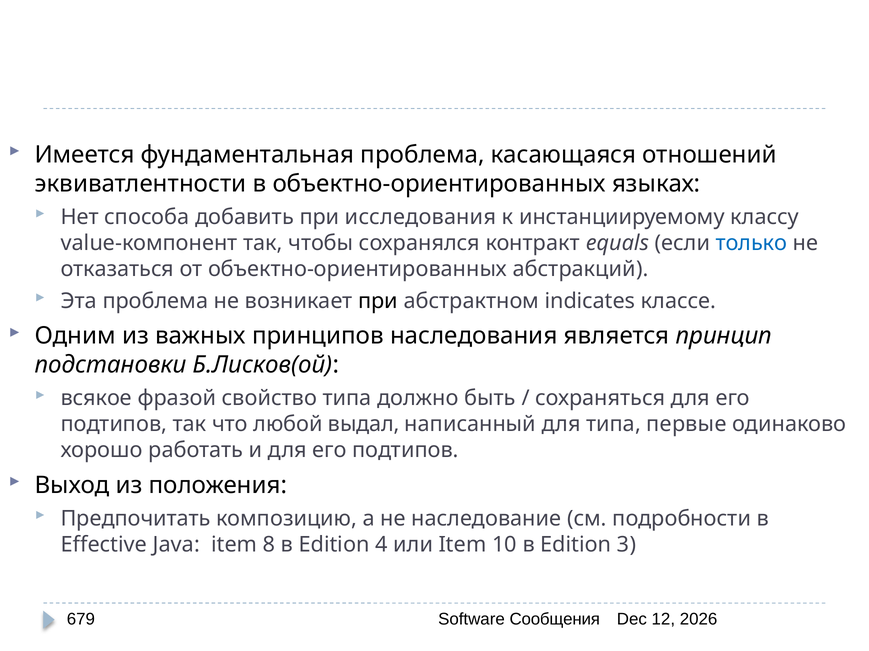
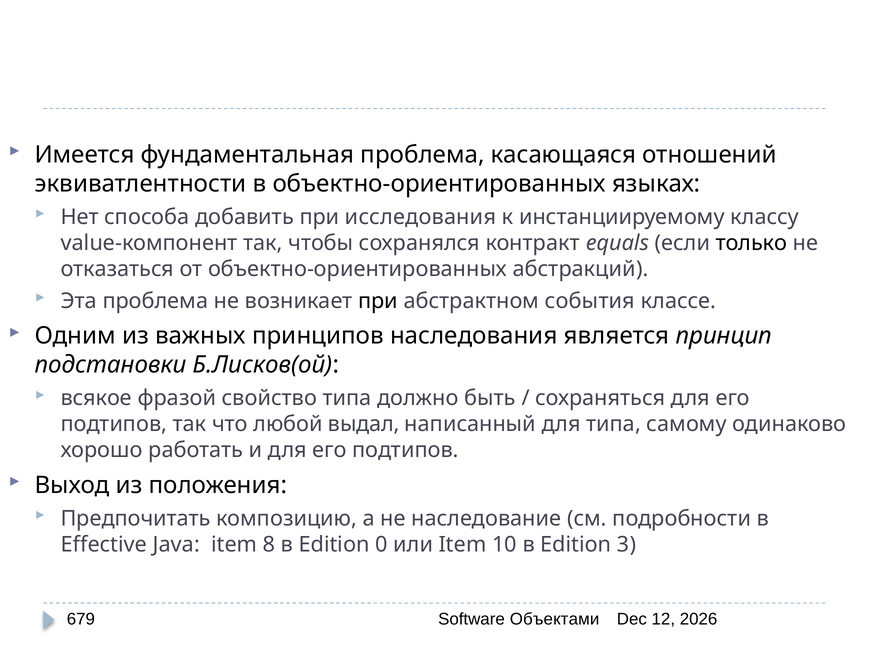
только colour: blue -> black
indicates: indicates -> события
первые: первые -> самому
4: 4 -> 0
Сообщения: Сообщения -> Объектами
